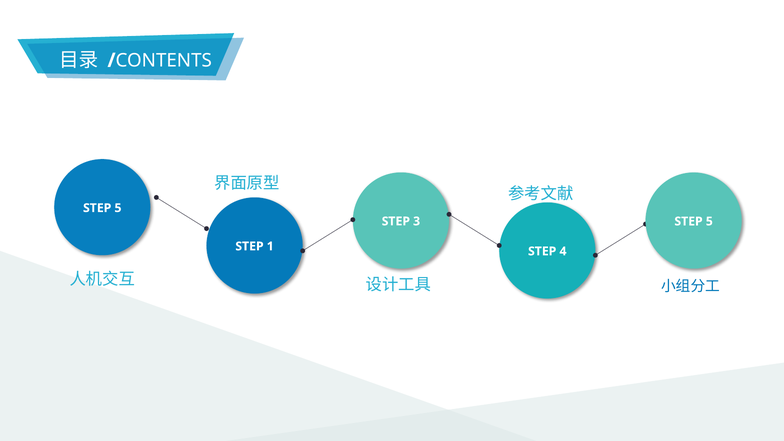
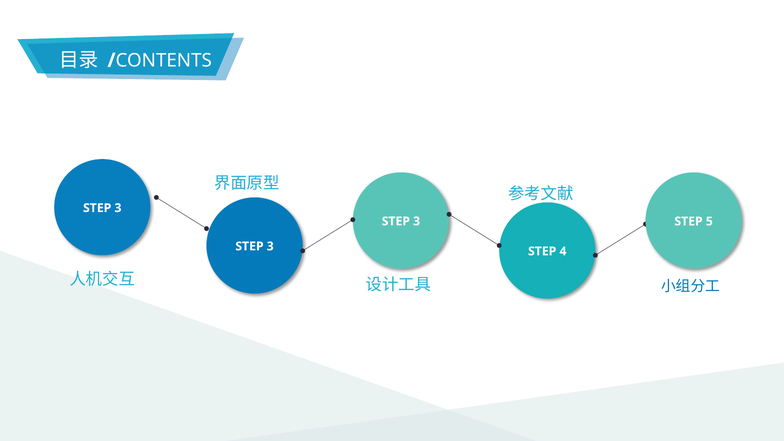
5 at (118, 208): 5 -> 3
1 at (270, 246): 1 -> 3
